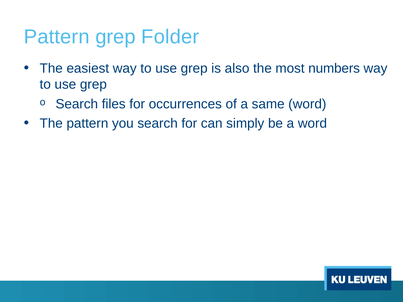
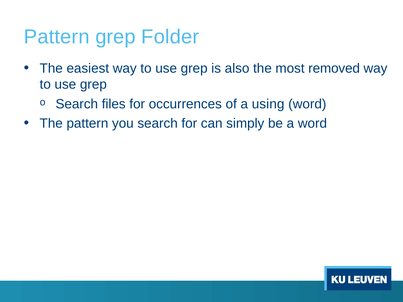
numbers: numbers -> removed
same: same -> using
